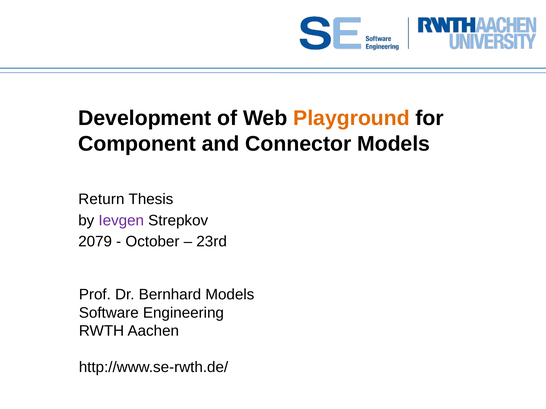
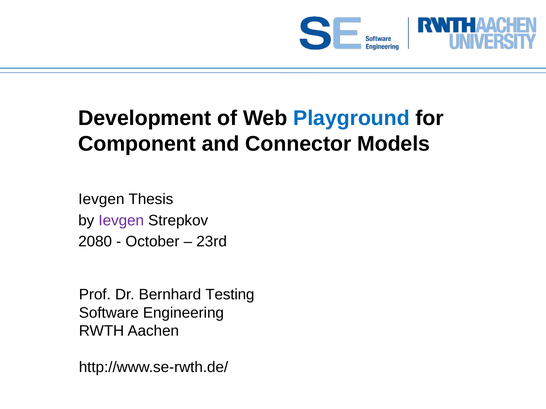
Playground colour: orange -> blue
Return at (101, 199): Return -> Ievgen
2079: 2079 -> 2080
Bernhard Models: Models -> Testing
